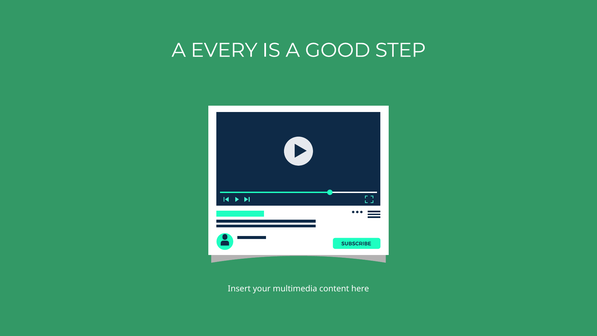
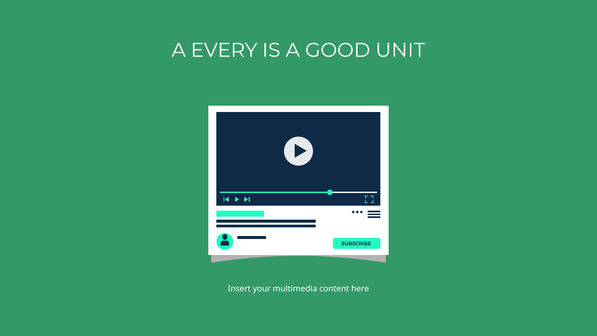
STEP: STEP -> UNIT
